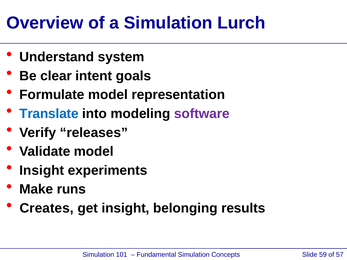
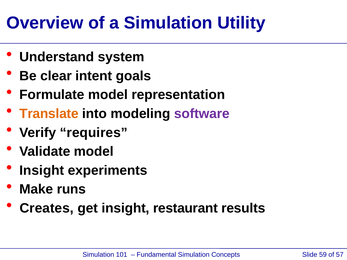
Lurch: Lurch -> Utility
Translate colour: blue -> orange
releases: releases -> requires
belonging: belonging -> restaurant
